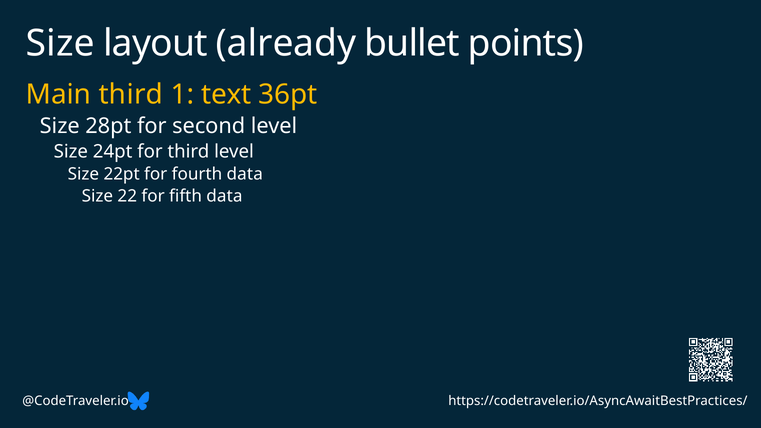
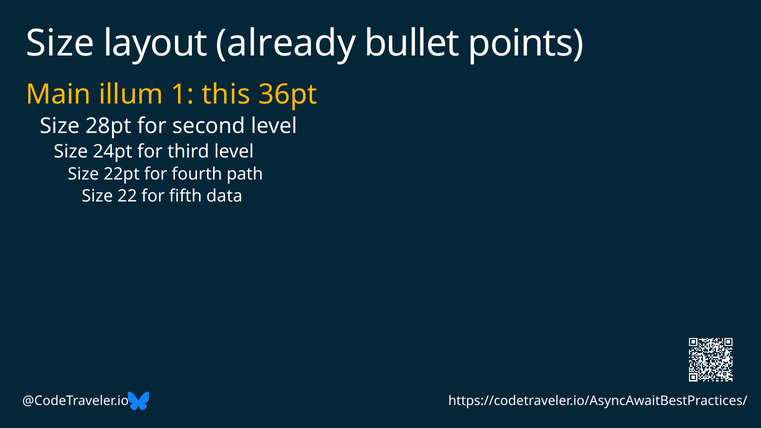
Main third: third -> illum
text: text -> this
fourth data: data -> path
